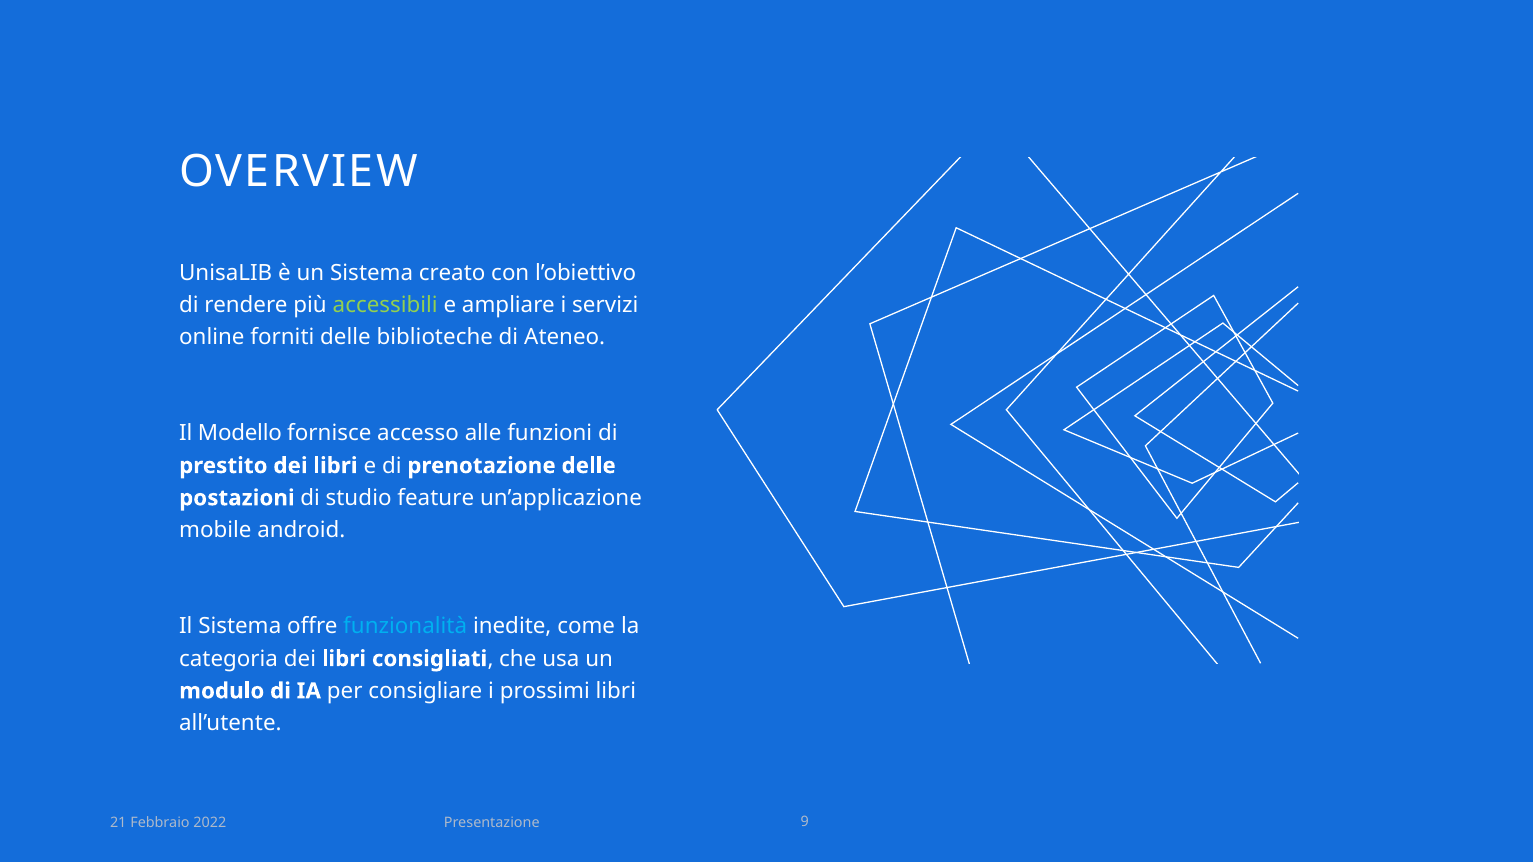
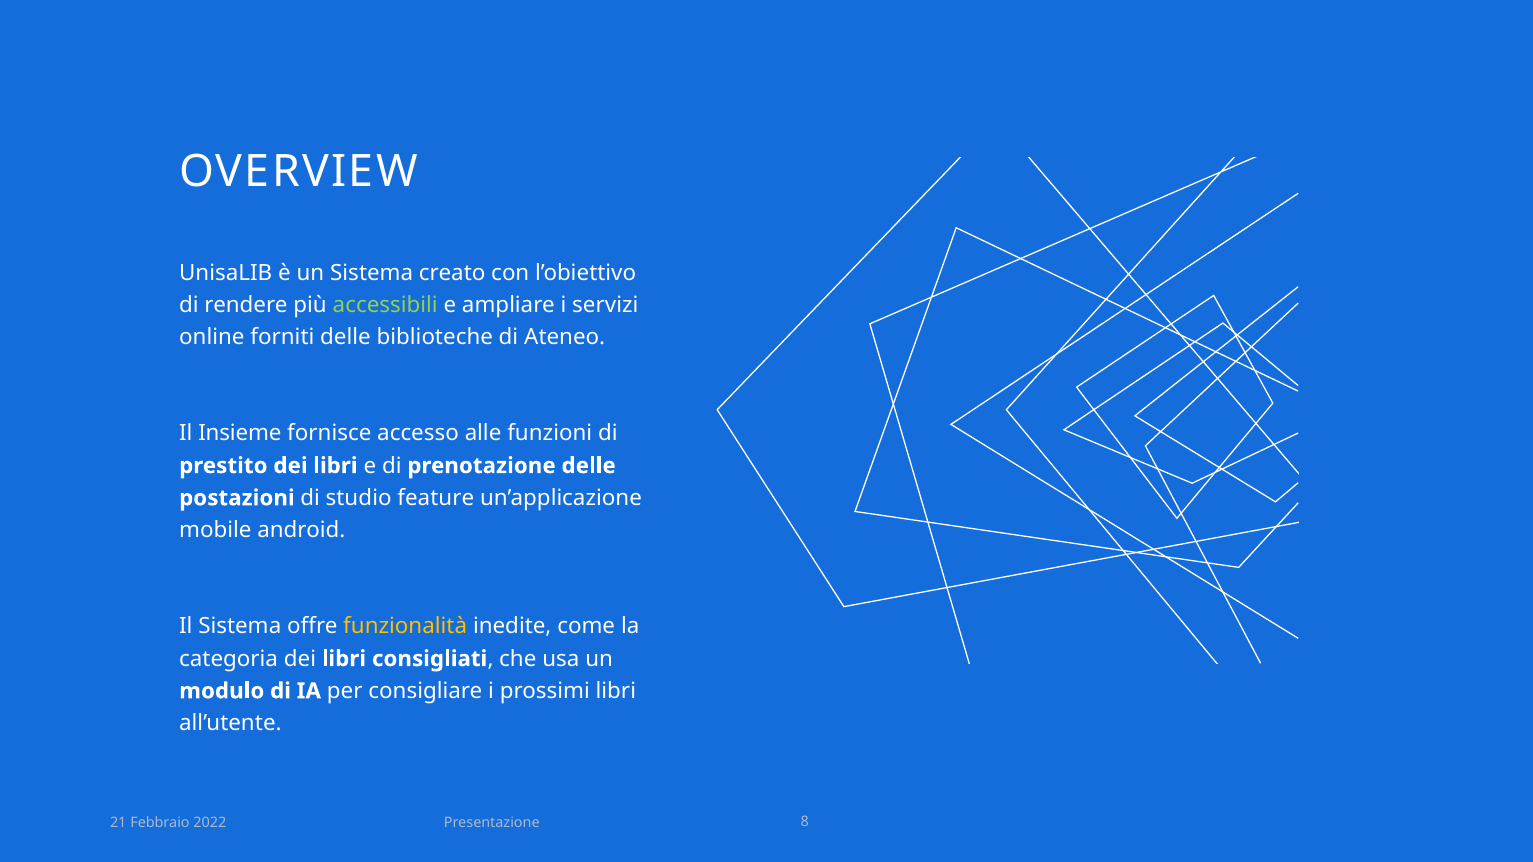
Modello: Modello -> Insieme
funzionalità colour: light blue -> yellow
9: 9 -> 8
